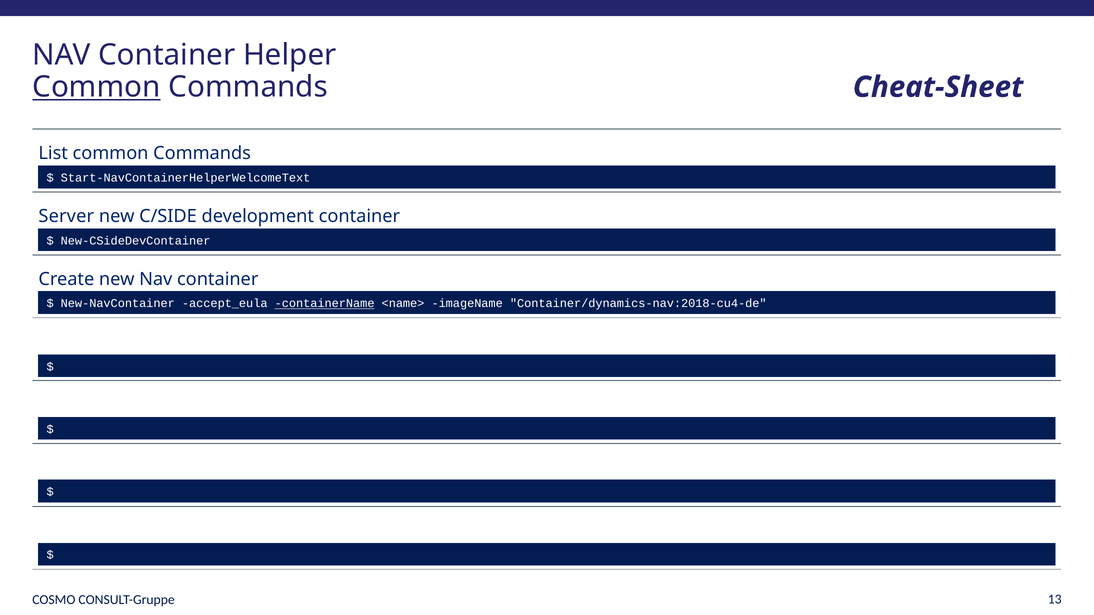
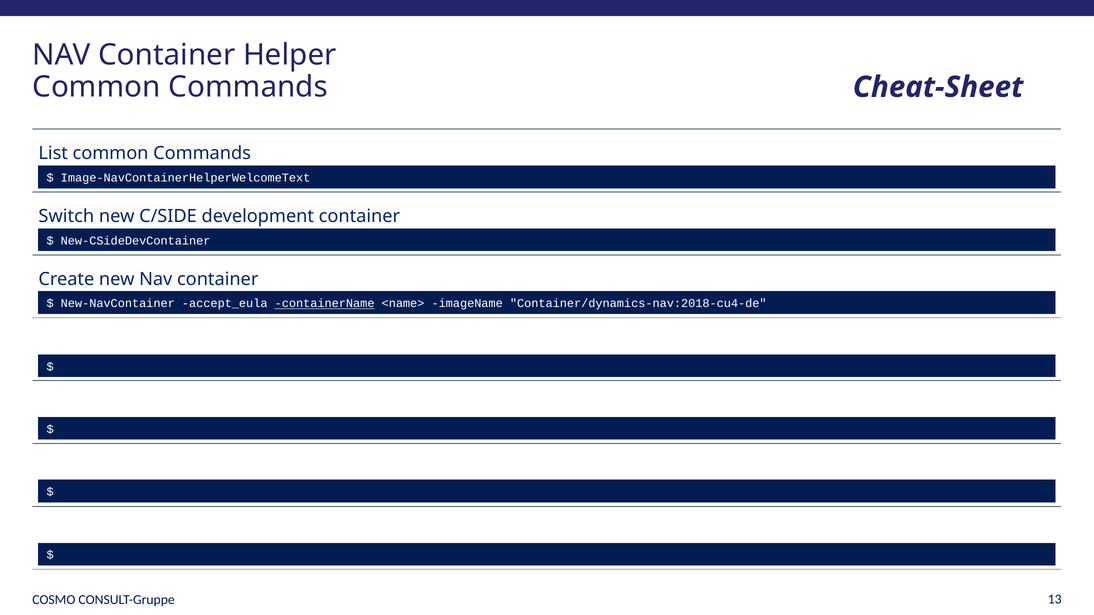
Common at (96, 87) underline: present -> none
Start-NavContainerHelperWelcomeText: Start-NavContainerHelperWelcomeText -> Image-NavContainerHelperWelcomeText
Server: Server -> Switch
